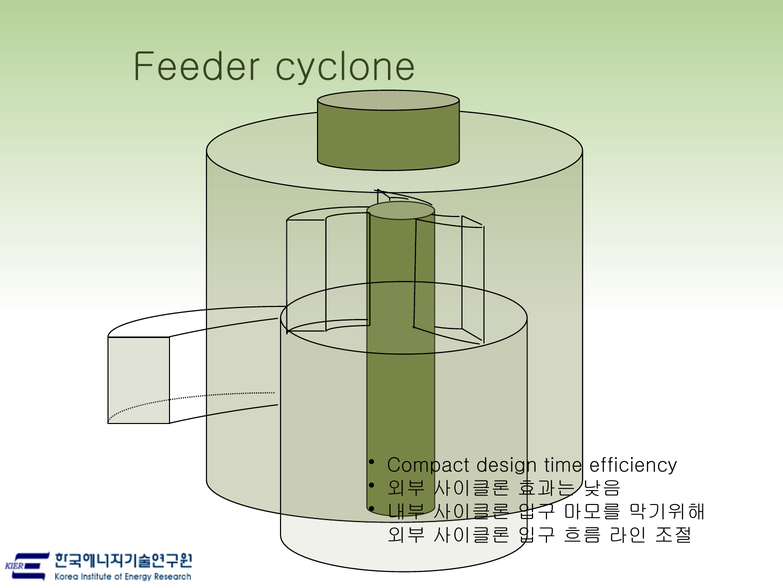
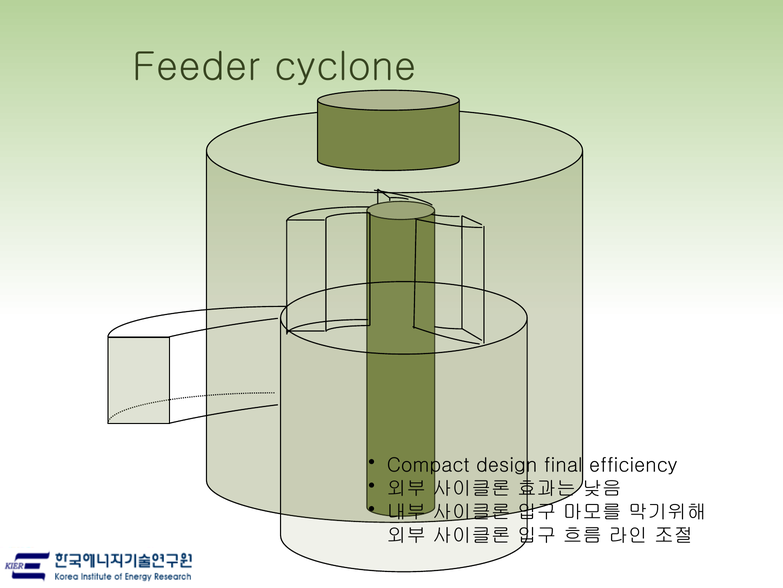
time: time -> final
